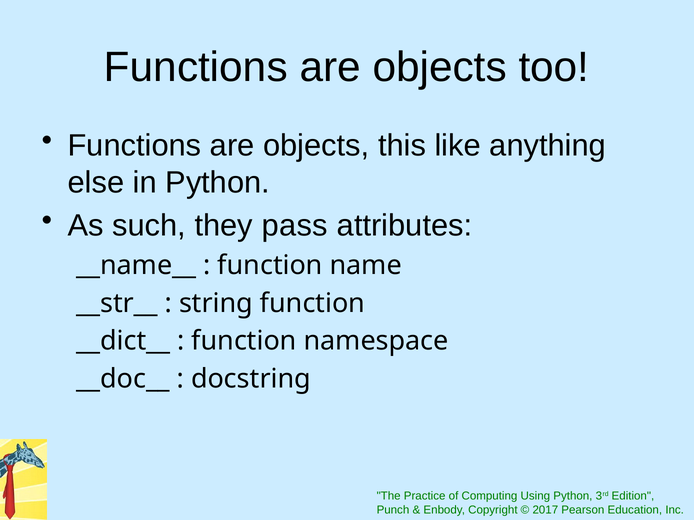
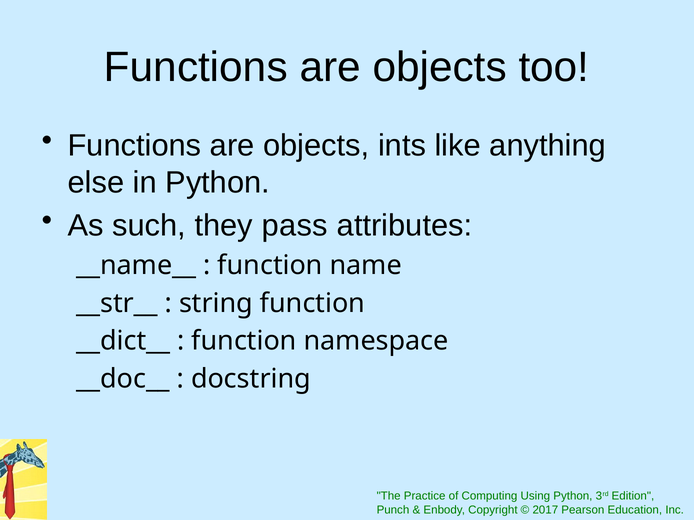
this: this -> ints
